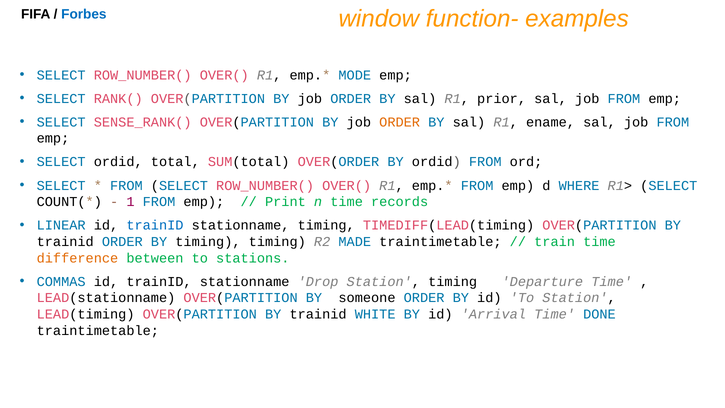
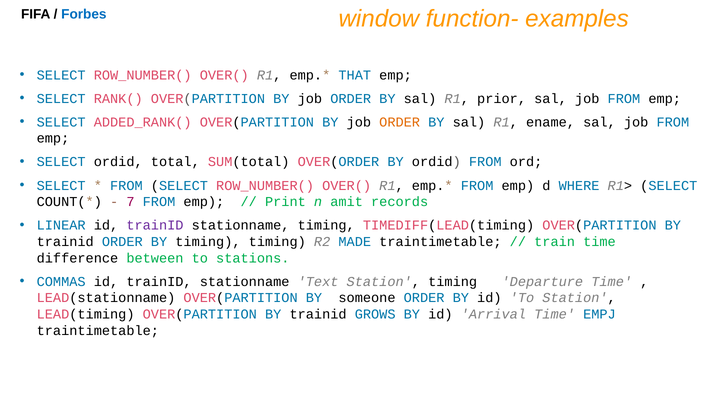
MODE: MODE -> THAT
SENSE_RANK(: SENSE_RANK( -> ADDED_RANK(
1: 1 -> 7
n time: time -> amit
trainID at (155, 225) colour: blue -> purple
difference colour: orange -> black
Drop: Drop -> Text
WHITE: WHITE -> GROWS
DONE: DONE -> EMPJ
